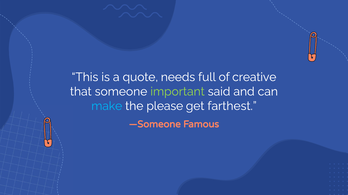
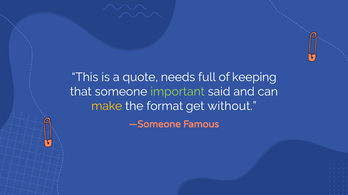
creative: creative -> keeping
make colour: light blue -> yellow
please: please -> format
farthest: farthest -> without
